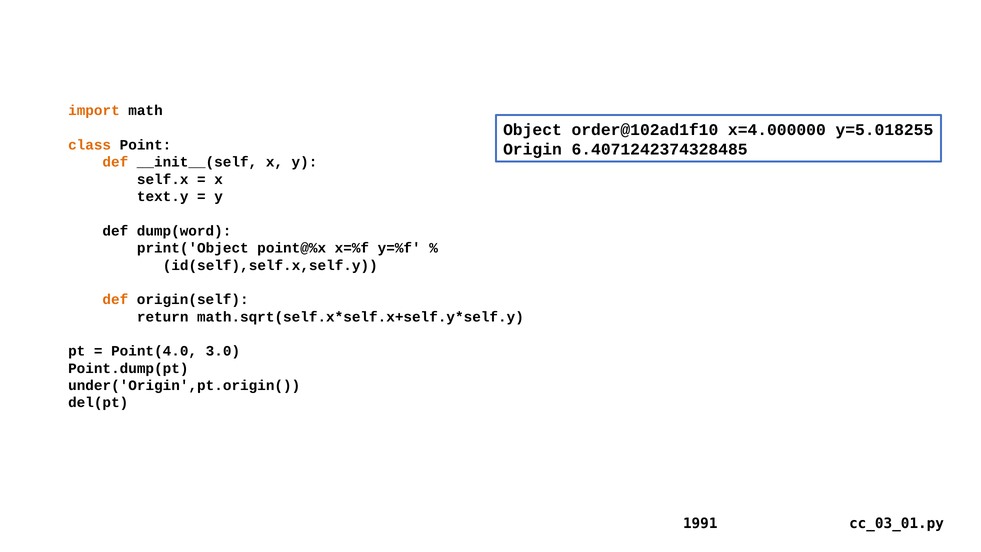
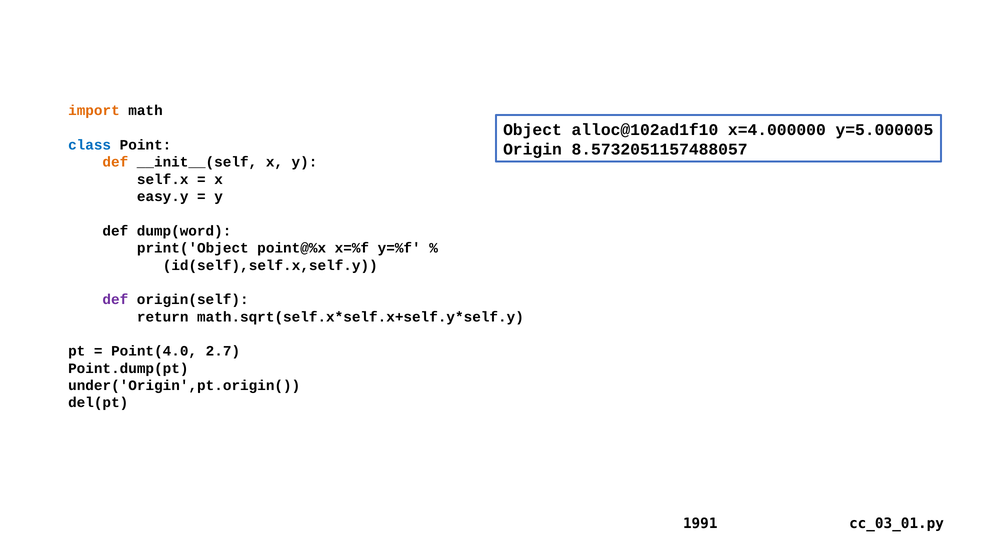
order@102ad1f10: order@102ad1f10 -> alloc@102ad1f10
y=5.018255: y=5.018255 -> y=5.000005
class colour: orange -> blue
6.4071242374328485: 6.4071242374328485 -> 8.5732051157488057
text.y: text.y -> easy.y
def at (115, 300) colour: orange -> purple
3.0: 3.0 -> 2.7
